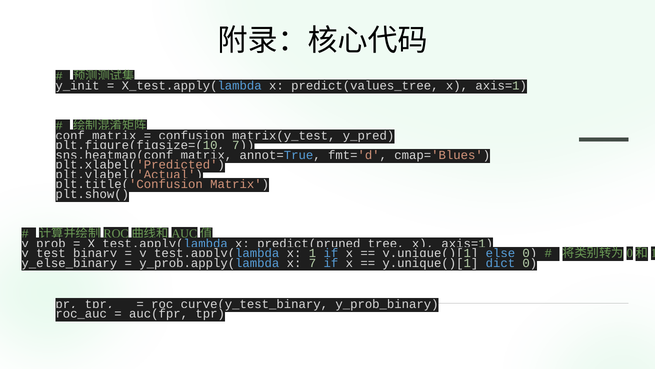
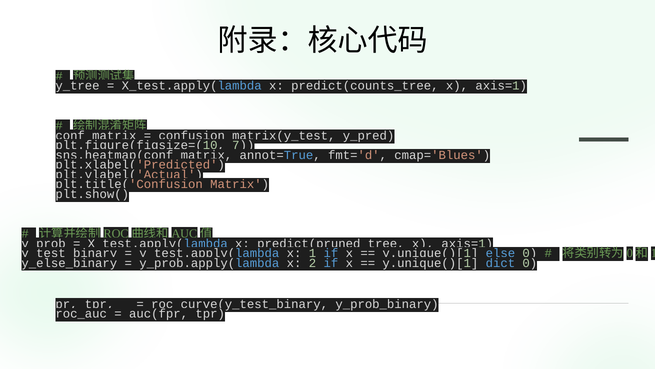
y_init: y_init -> y_tree
predict(values_tree: predict(values_tree -> predict(counts_tree
x 7: 7 -> 2
